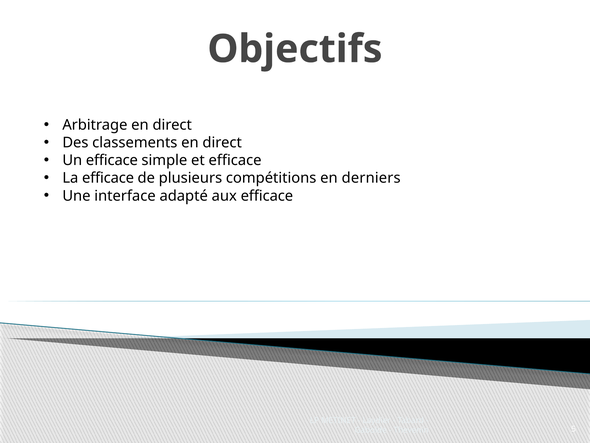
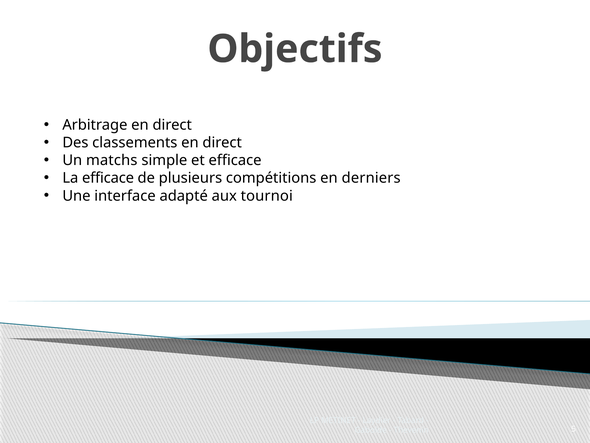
Un efficace: efficace -> matchs
aux efficace: efficace -> tournoi
